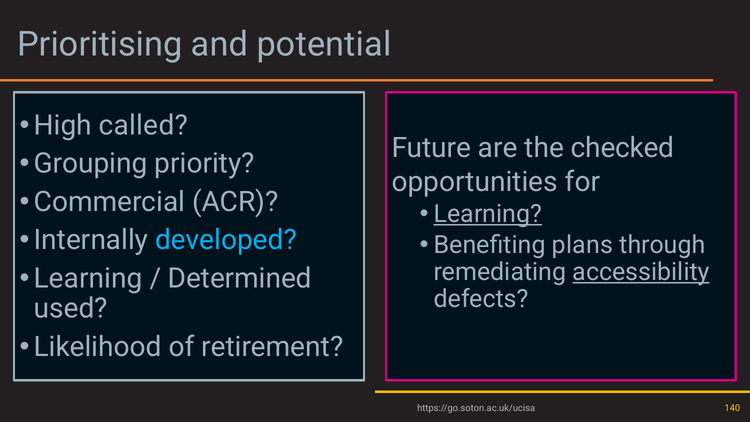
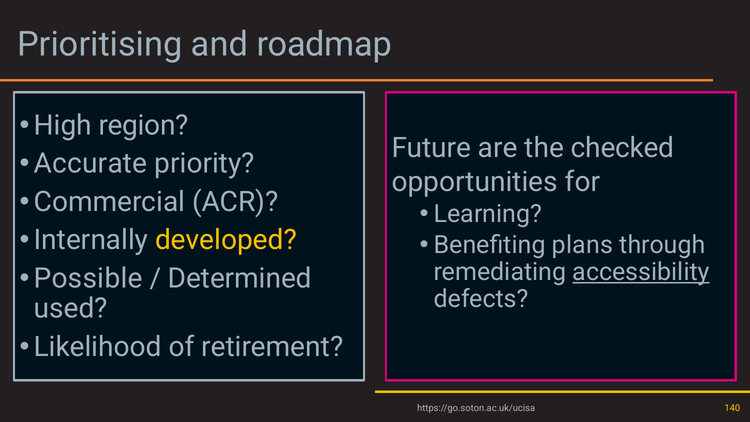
potential: potential -> roadmap
called: called -> region
Grouping: Grouping -> Accurate
Learning at (488, 214) underline: present -> none
developed colour: light blue -> yellow
Learning at (88, 278): Learning -> Possible
